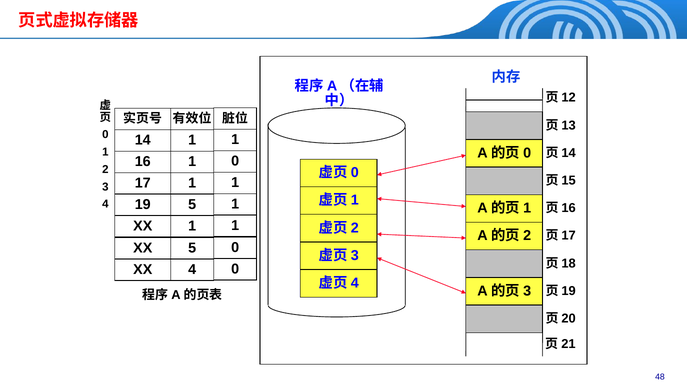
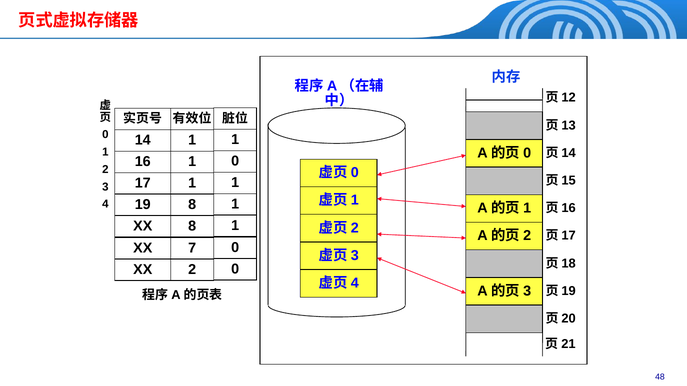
19 5: 5 -> 8
XX 1: 1 -> 8
XX 5: 5 -> 7
XX 4: 4 -> 2
